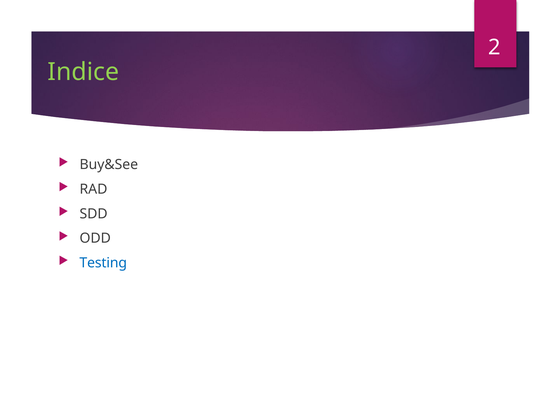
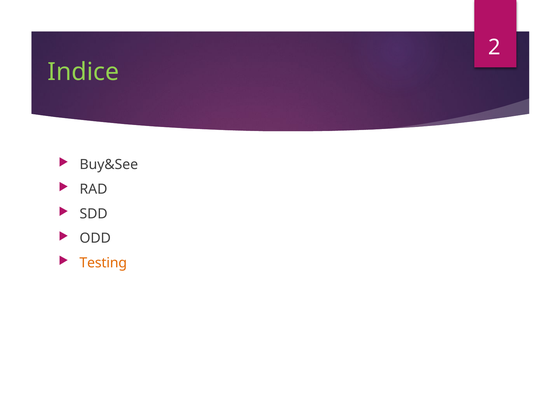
Testing colour: blue -> orange
